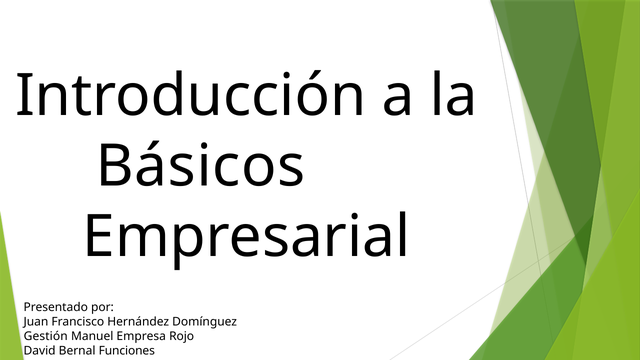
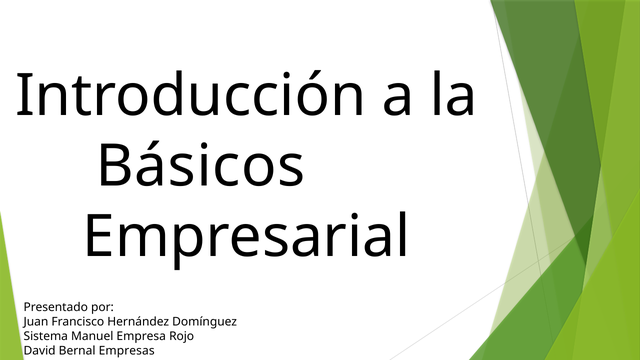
Gestión: Gestión -> Sistema
Funciones: Funciones -> Empresas
